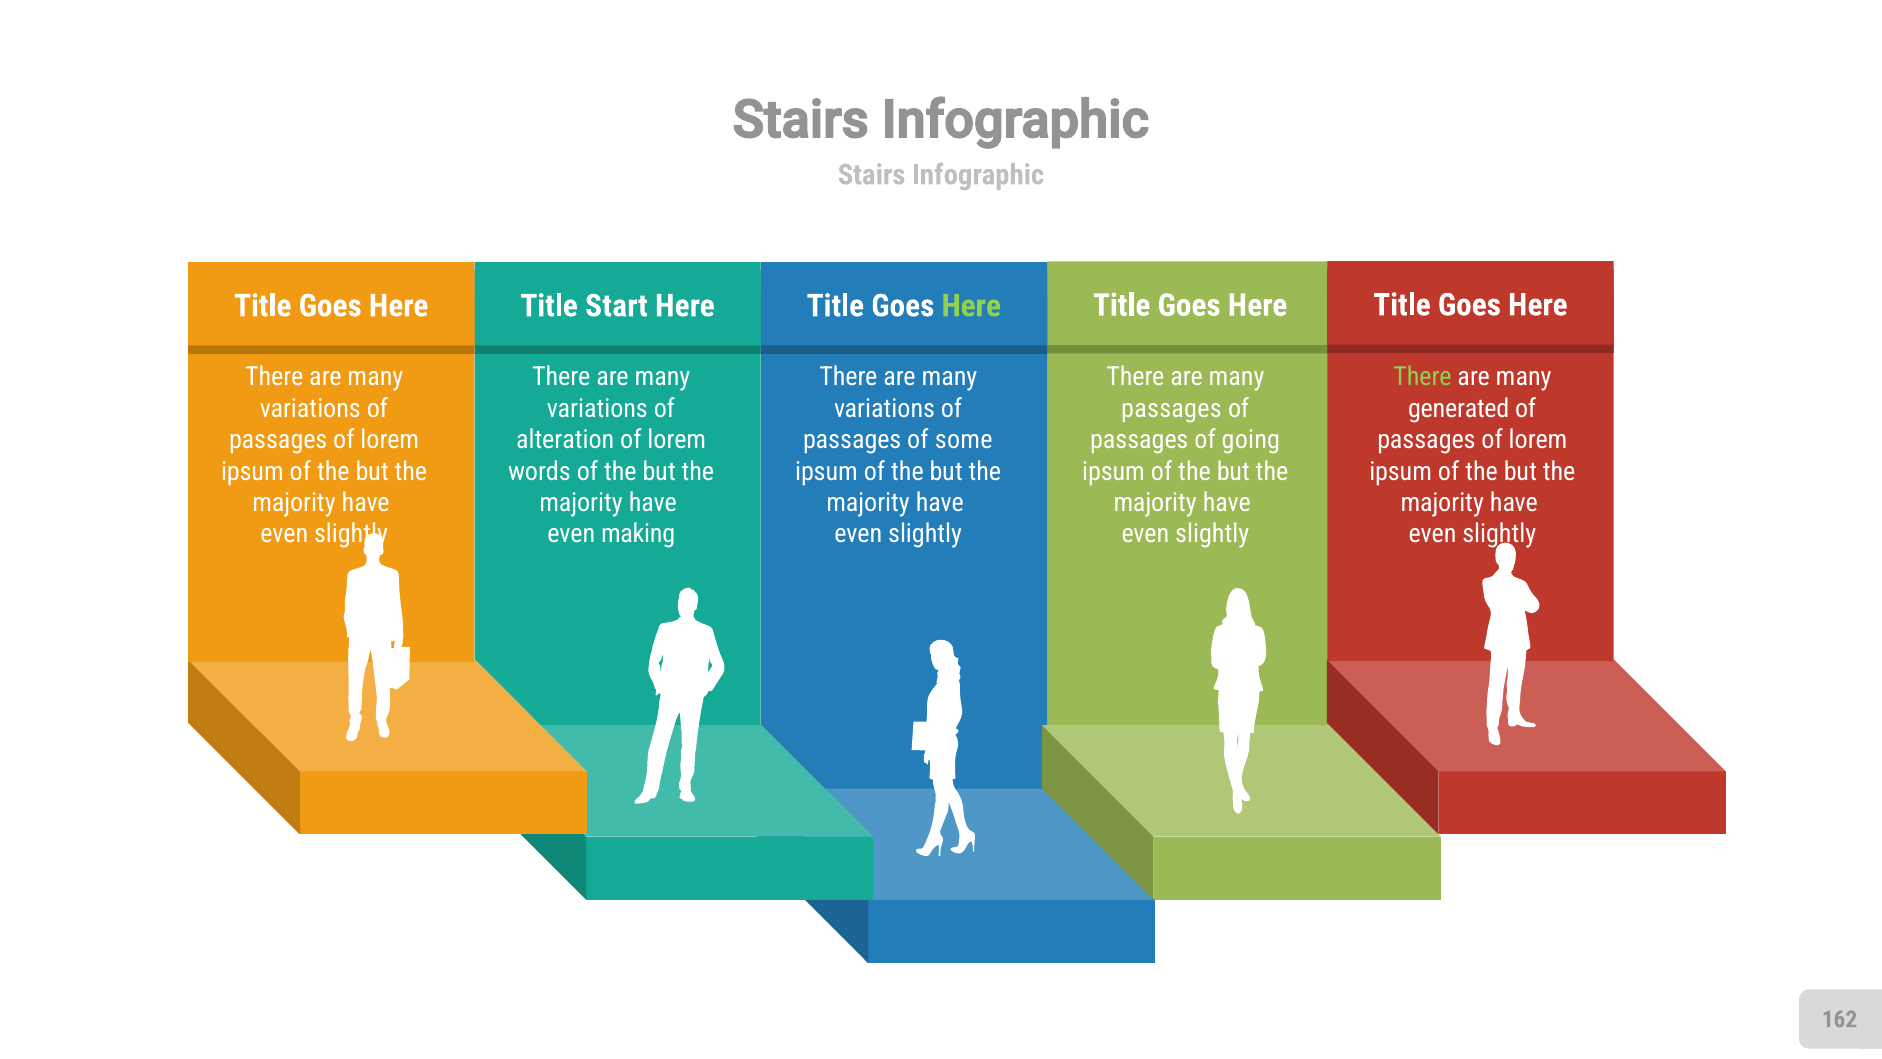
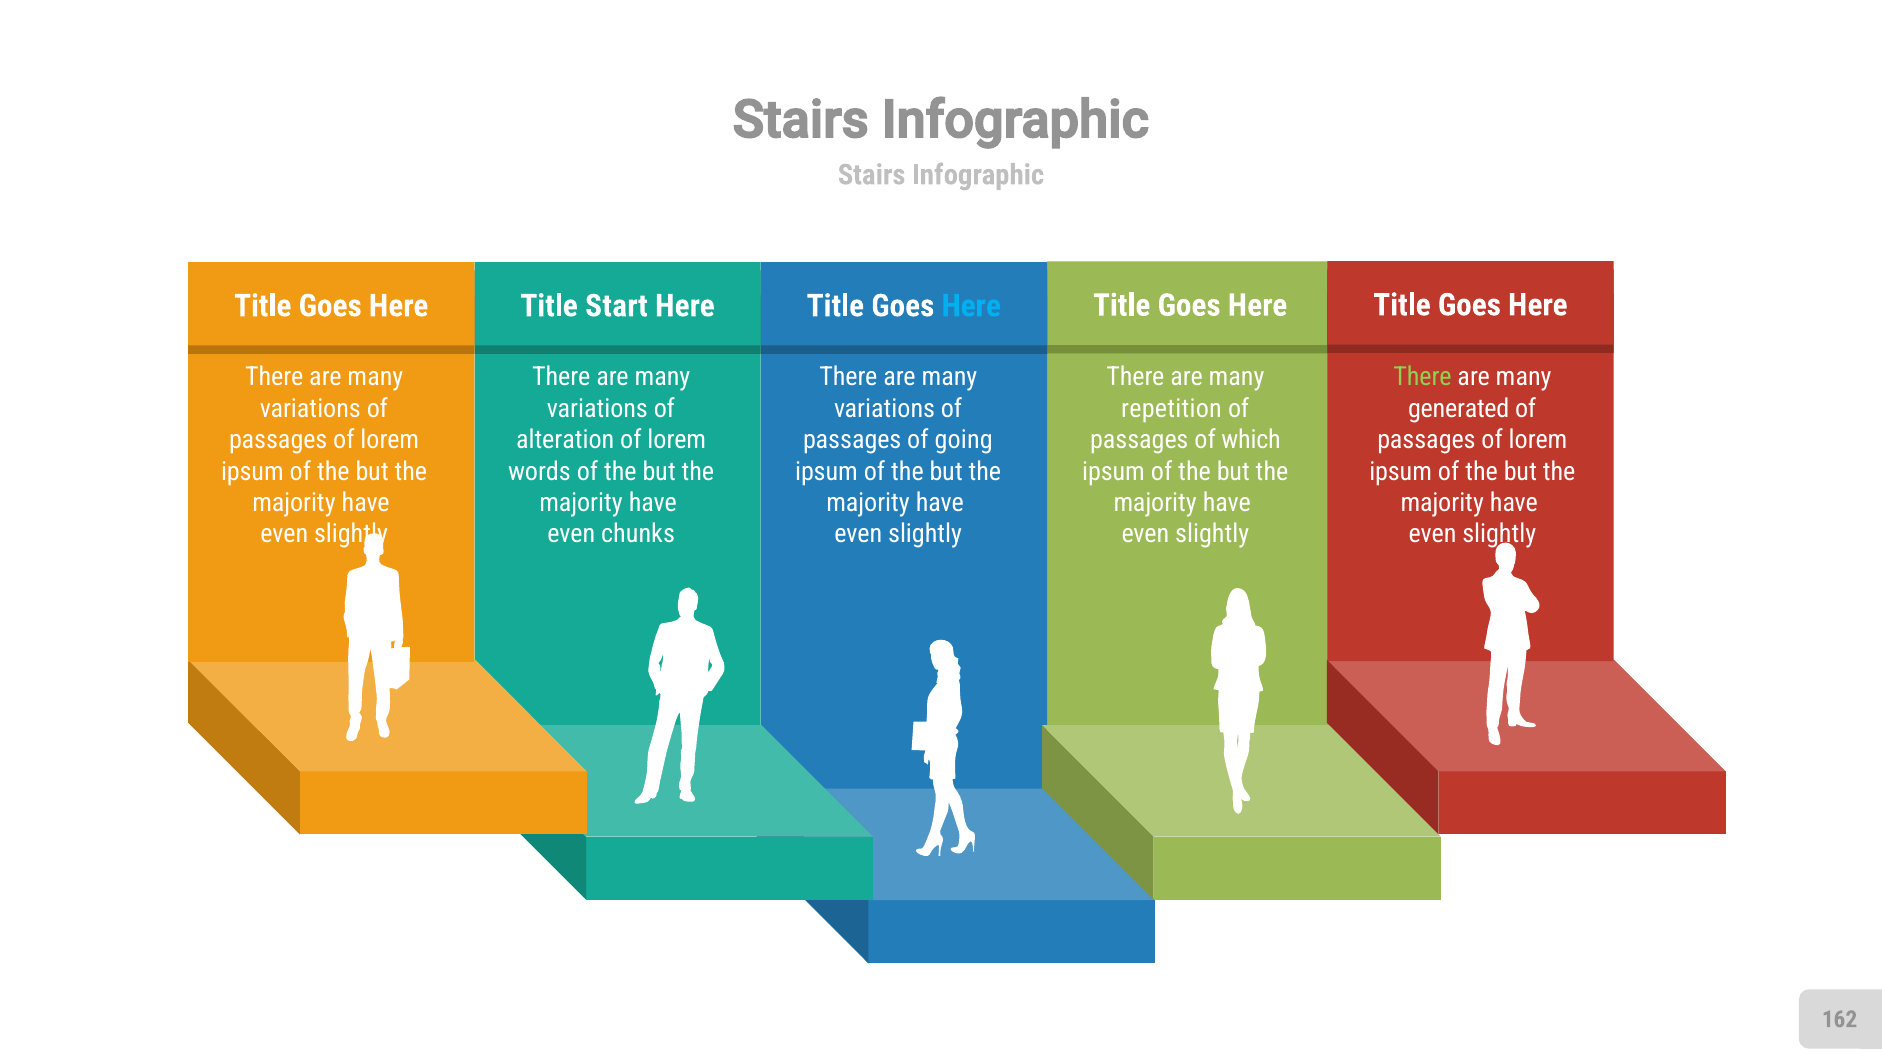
Here at (971, 306) colour: light green -> light blue
passages at (1171, 409): passages -> repetition
some: some -> going
going: going -> which
making: making -> chunks
